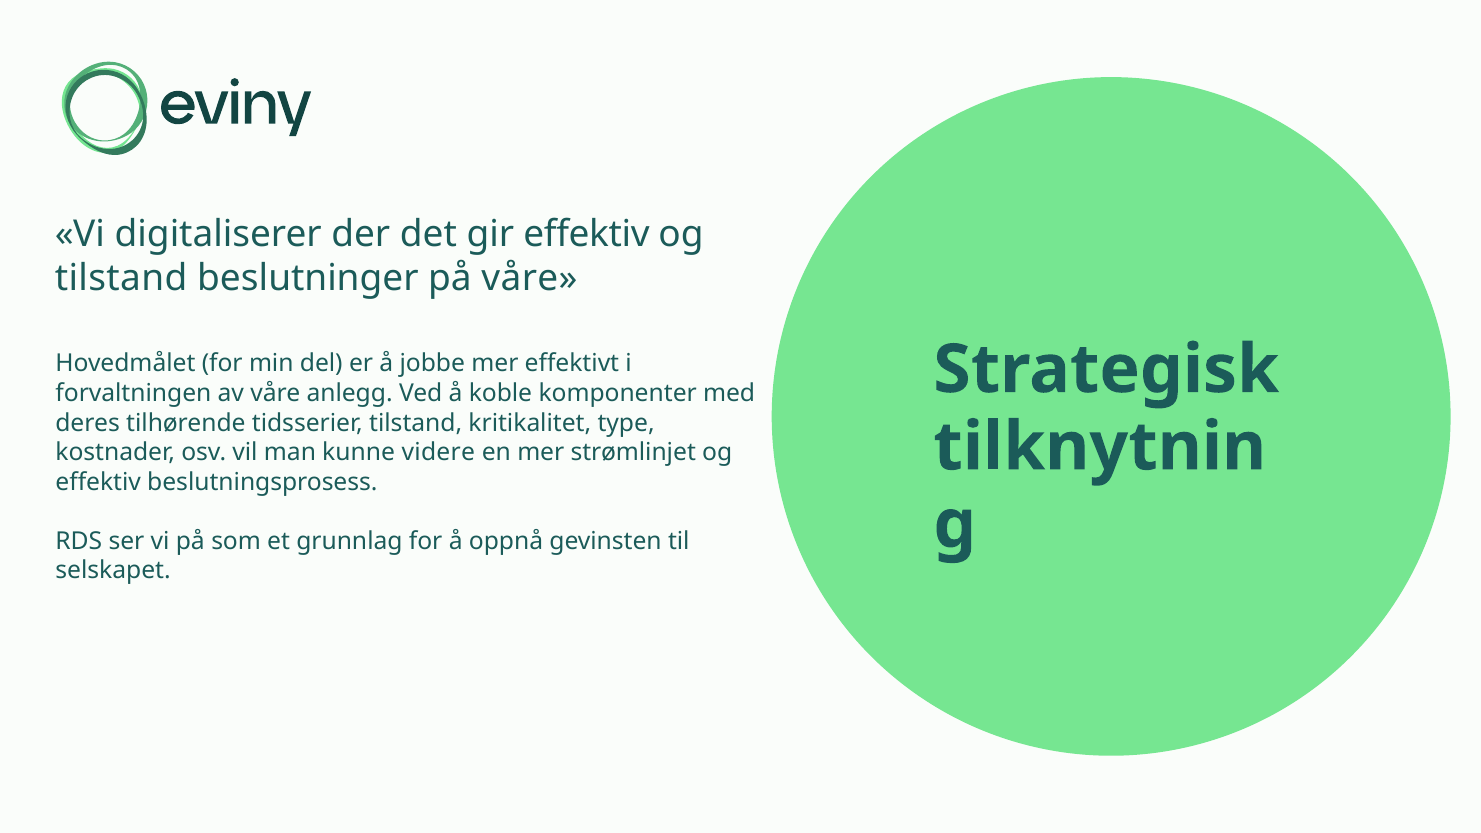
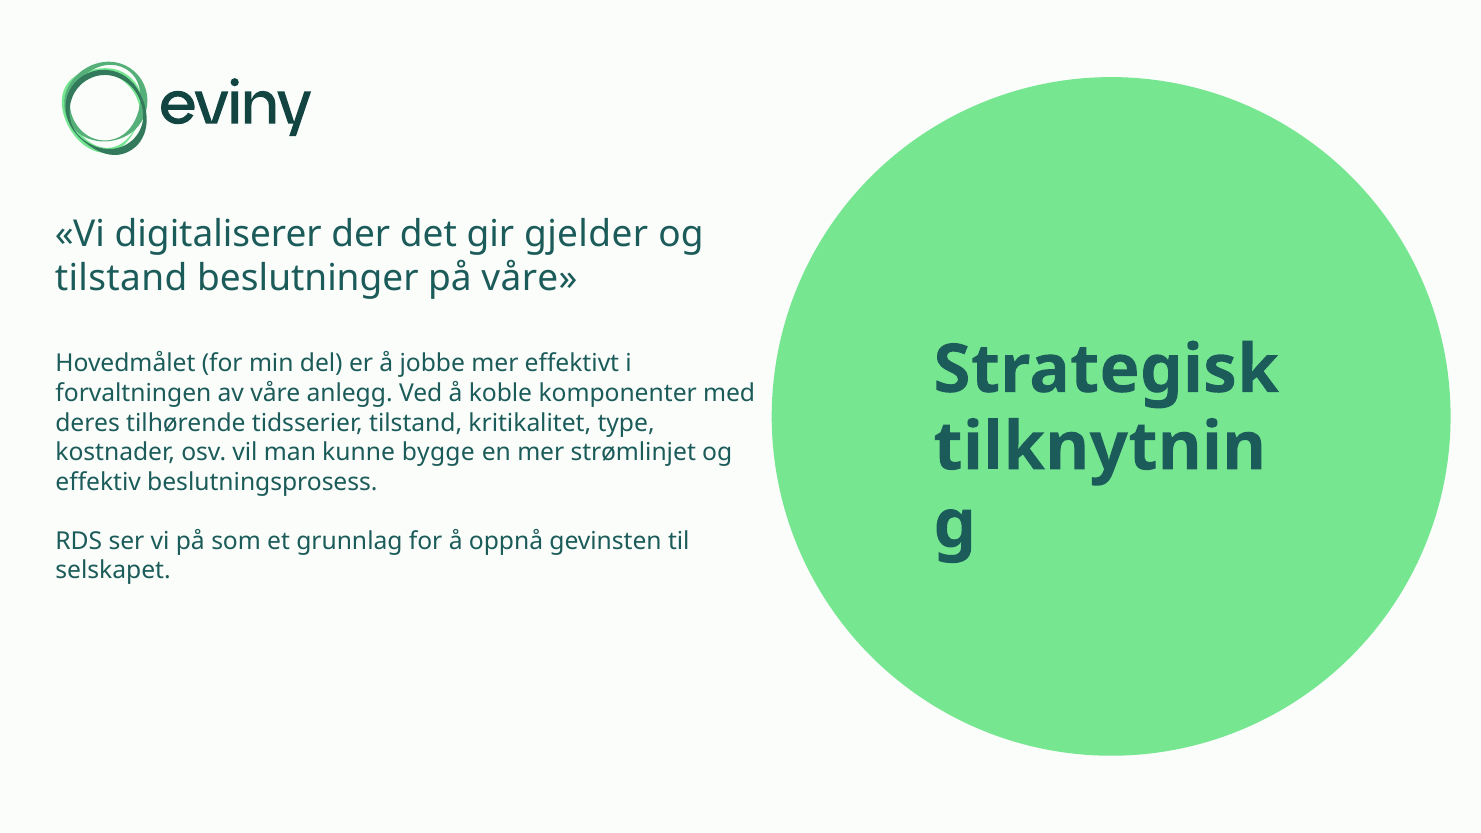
gir effektiv: effektiv -> gjelder
videre: videre -> bygge
